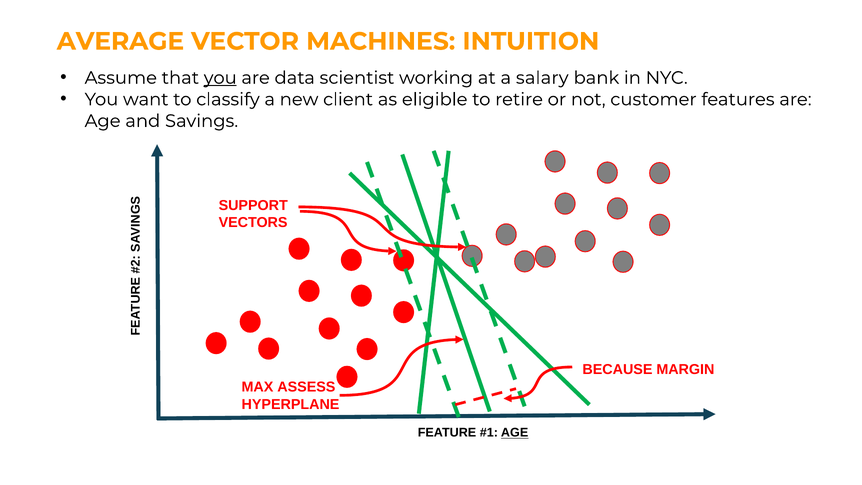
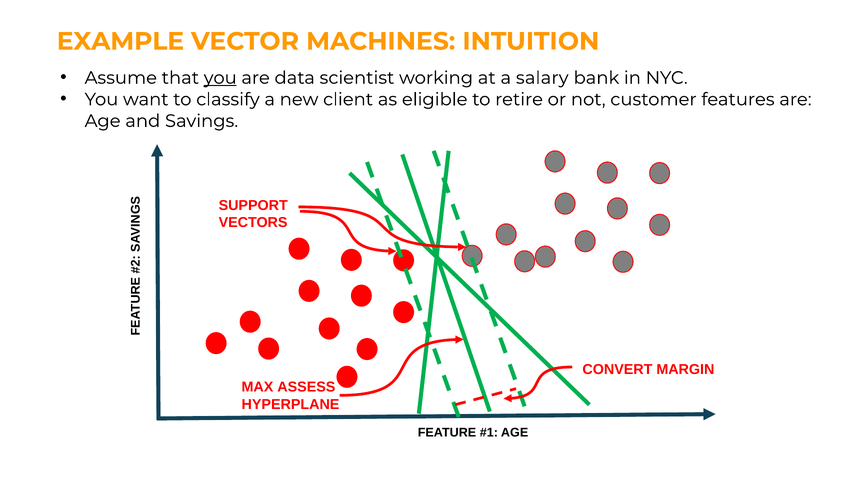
AVERAGE: AVERAGE -> EXAMPLE
BECAUSE: BECAUSE -> CONVERT
AGE at (515, 433) underline: present -> none
